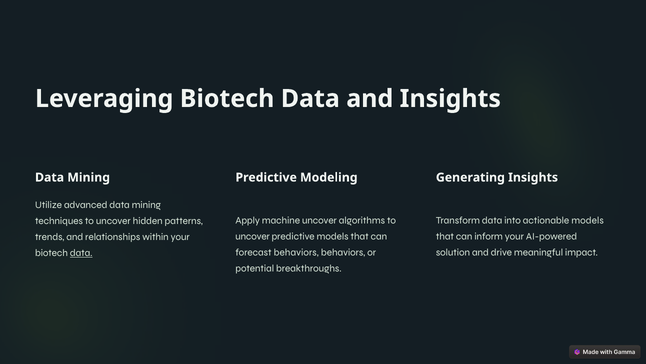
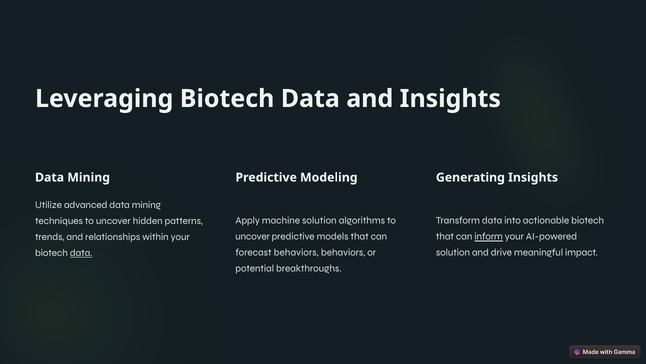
machine uncover: uncover -> solution
actionable models: models -> biotech
inform underline: none -> present
